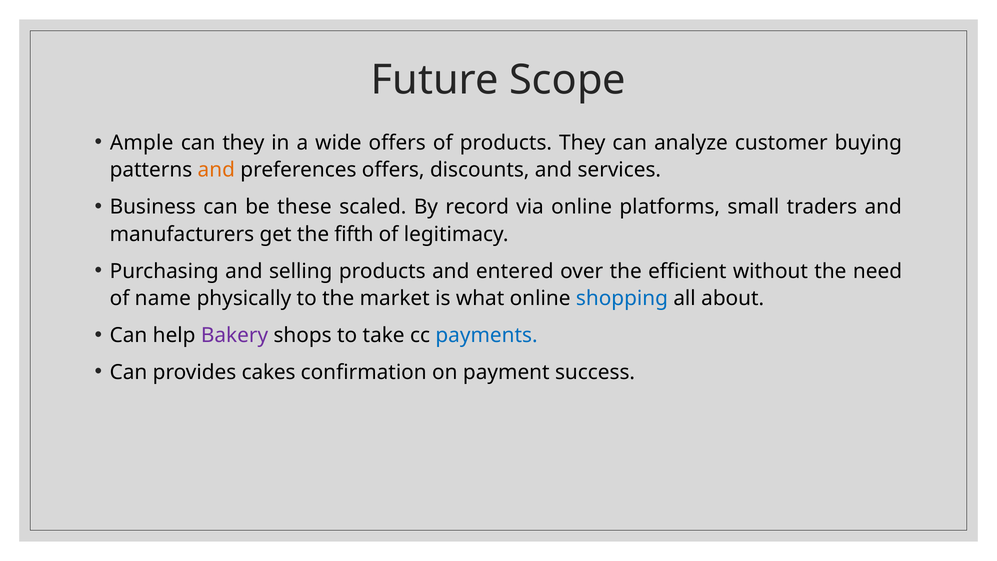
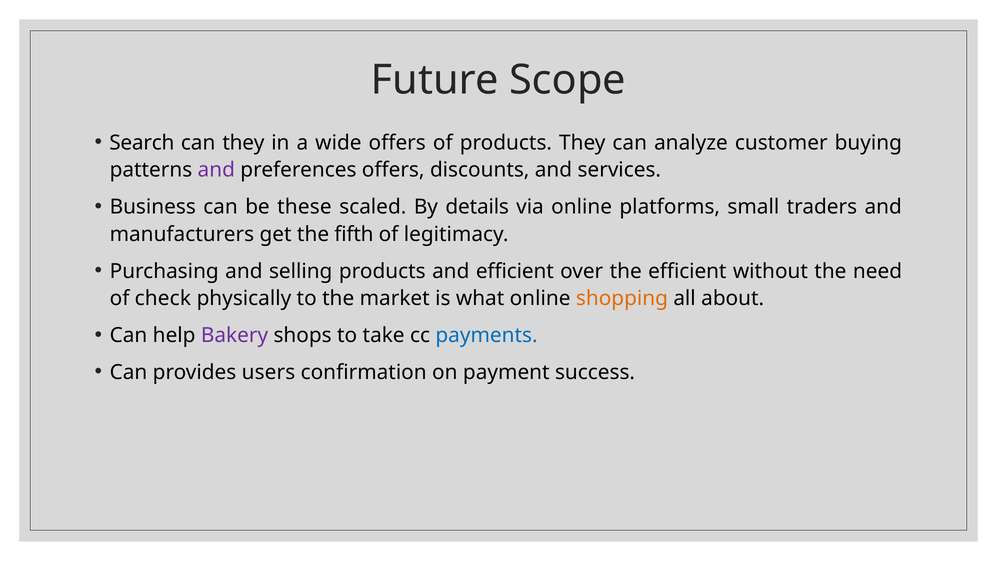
Ample: Ample -> Search
and at (216, 170) colour: orange -> purple
record: record -> details
and entered: entered -> efficient
name: name -> check
shopping colour: blue -> orange
cakes: cakes -> users
